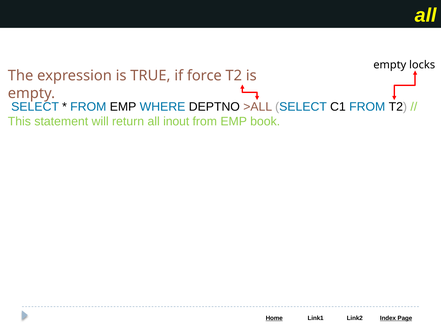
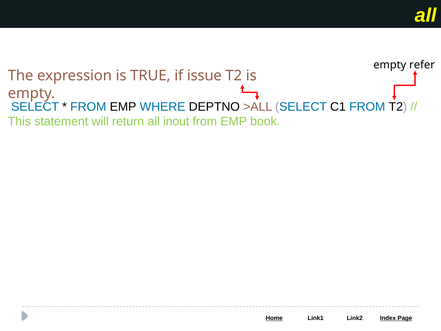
locks: locks -> refer
force: force -> issue
